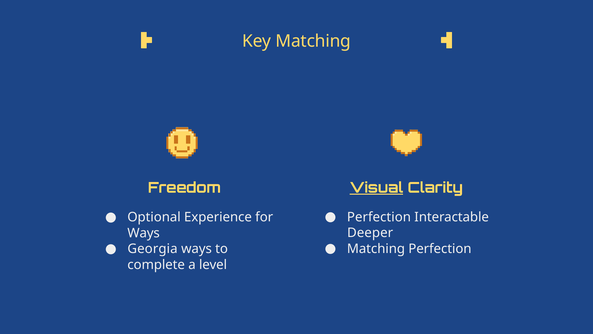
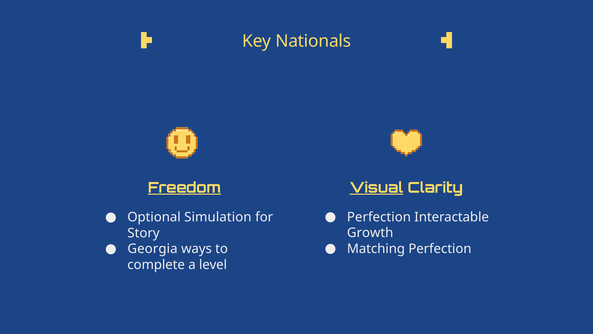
Key Matching: Matching -> Nationals
Freedom underline: none -> present
Experience: Experience -> Simulation
Deeper: Deeper -> Growth
Ways at (144, 233): Ways -> Story
